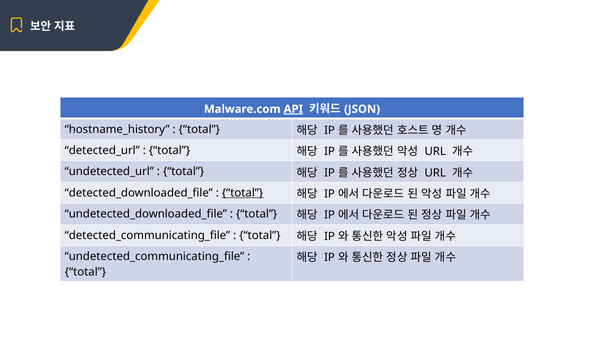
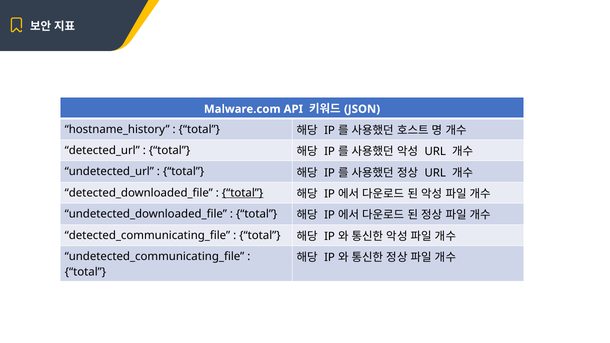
API underline: present -> none
